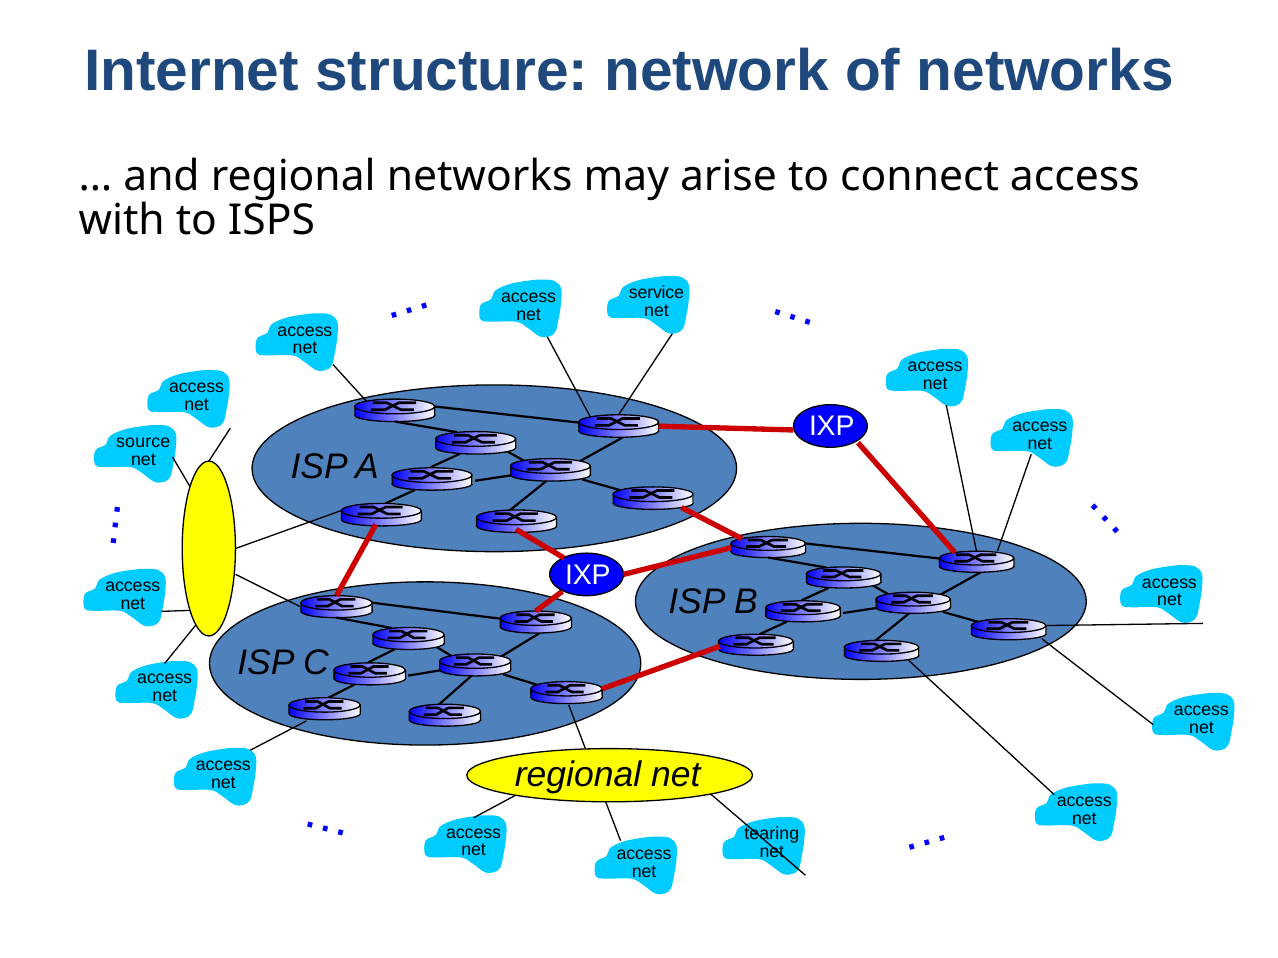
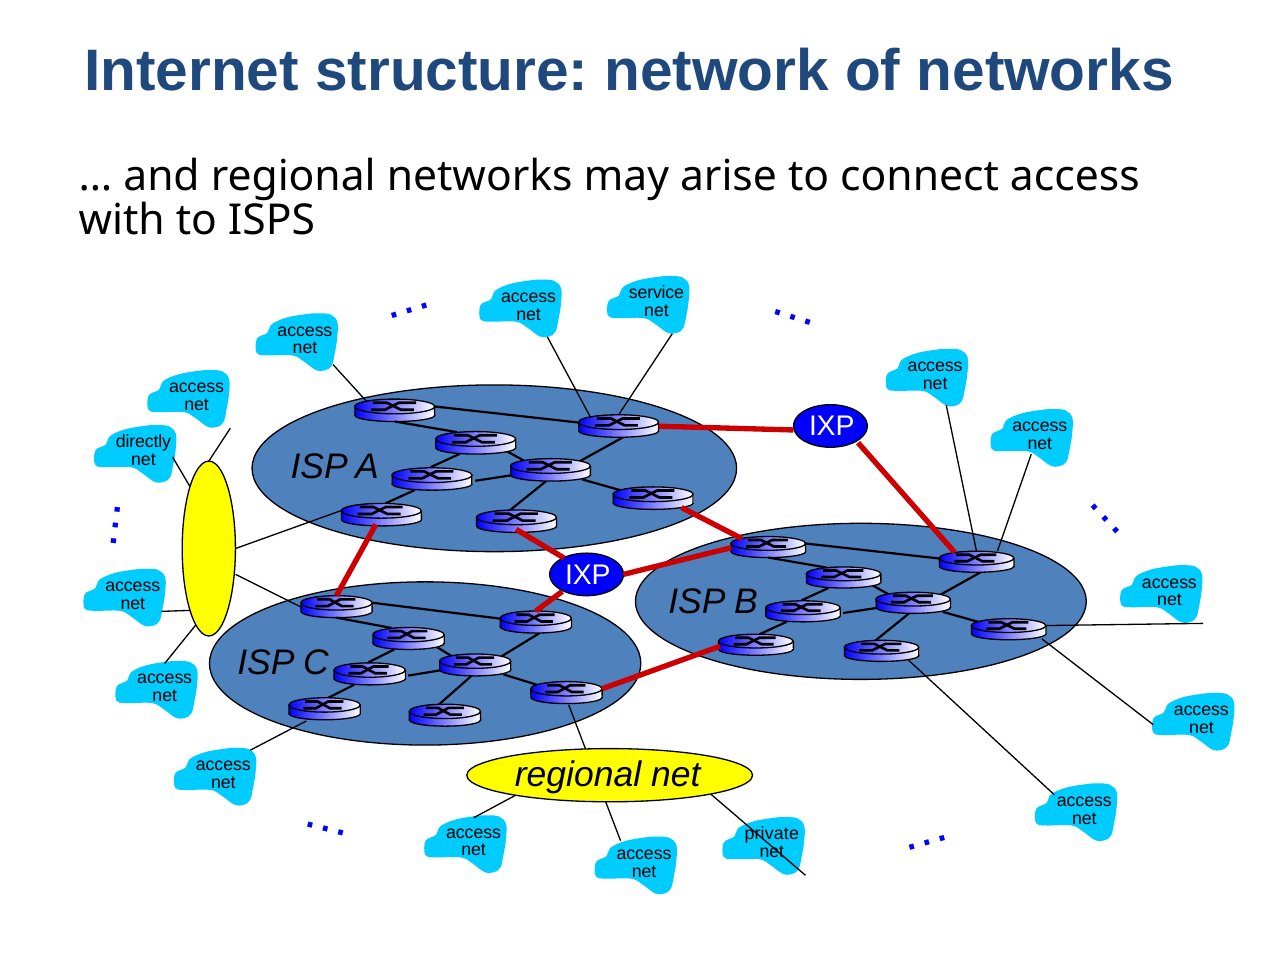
source: source -> directly
tearing: tearing -> private
